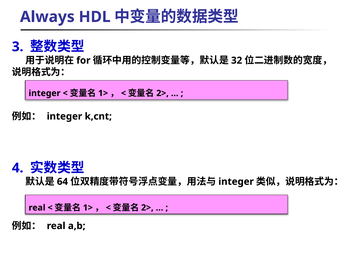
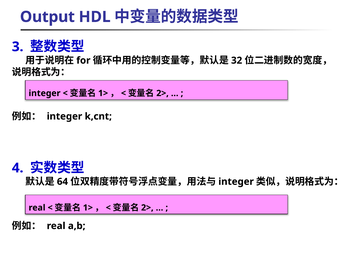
Always: Always -> Output
